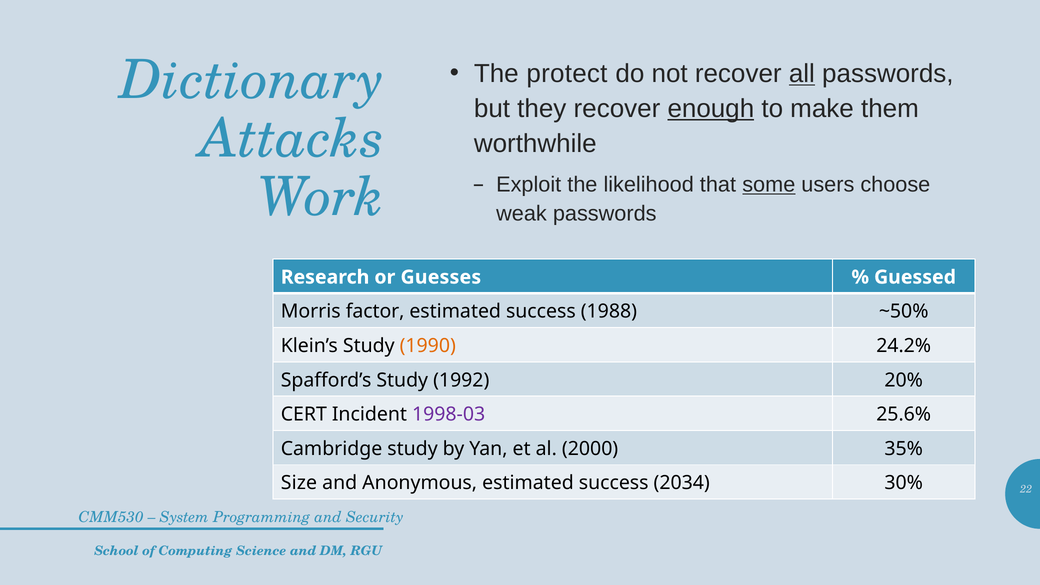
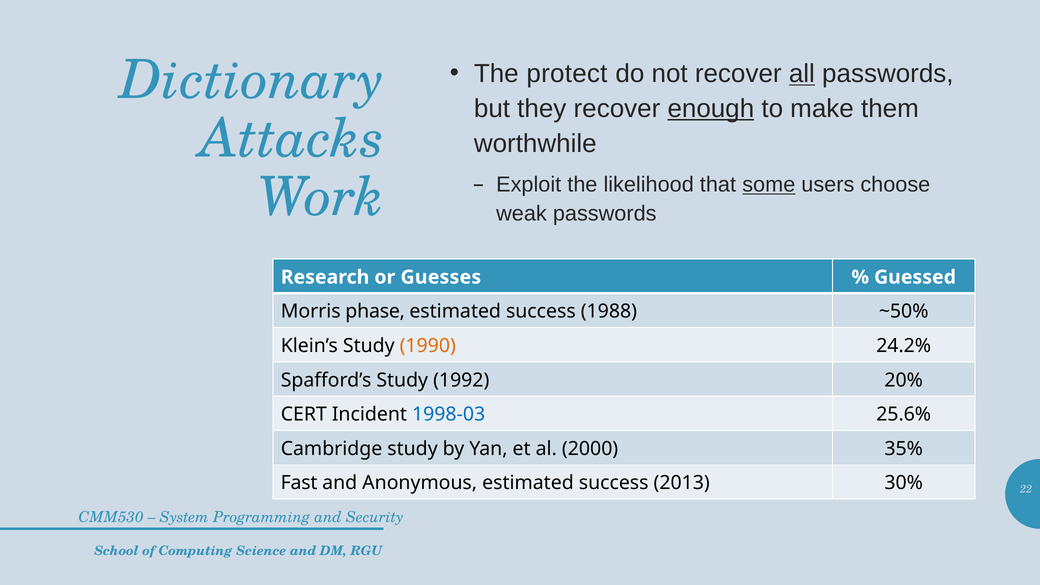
factor: factor -> phase
1998-03 colour: purple -> blue
Size: Size -> Fast
2034: 2034 -> 2013
